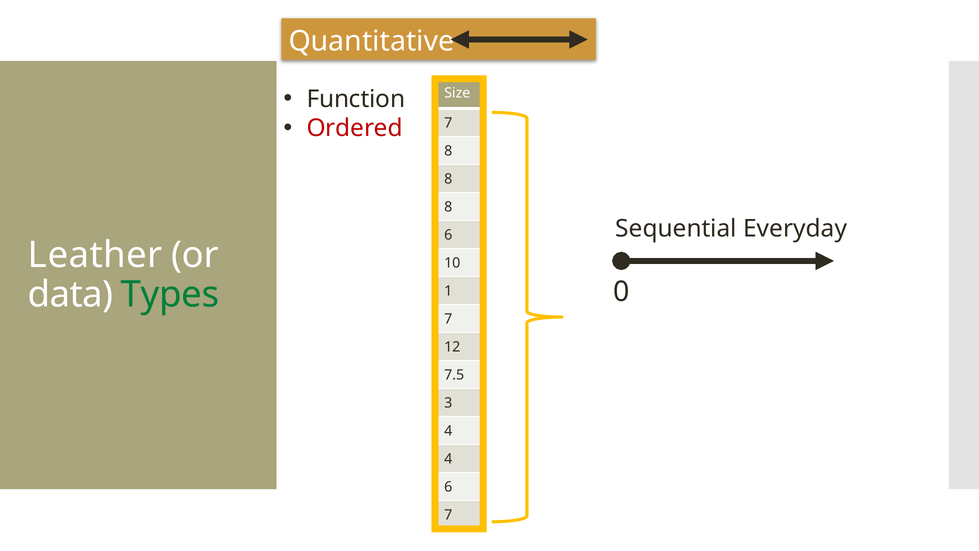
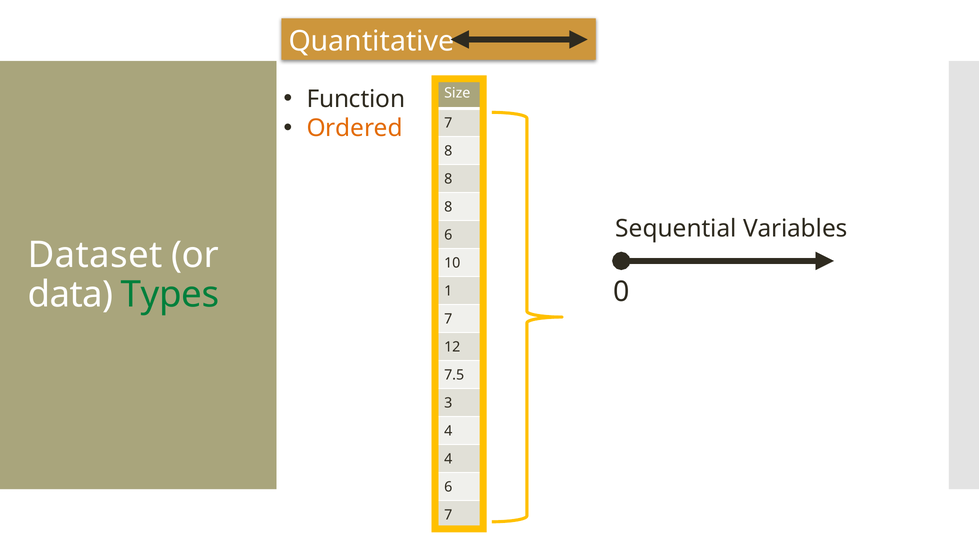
Ordered colour: red -> orange
Everyday: Everyday -> Variables
Leather: Leather -> Dataset
